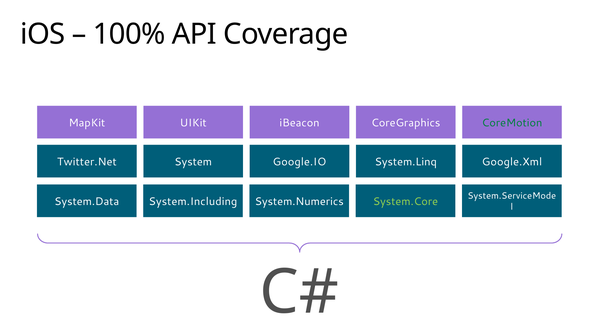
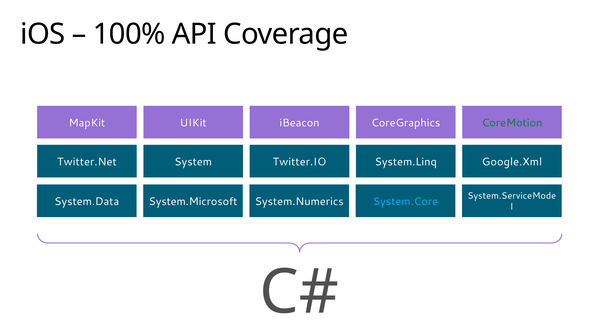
Google.IO: Google.IO -> Twitter.IO
System.Including: System.Including -> System.Microsoft
System.Core colour: light green -> light blue
